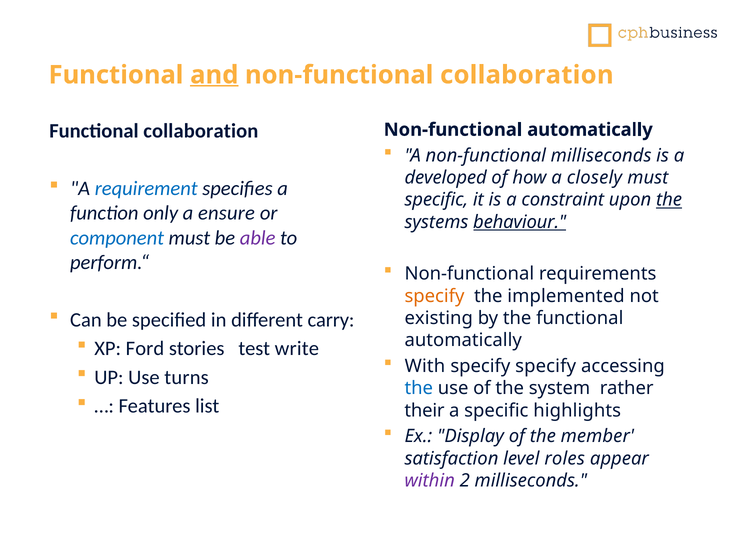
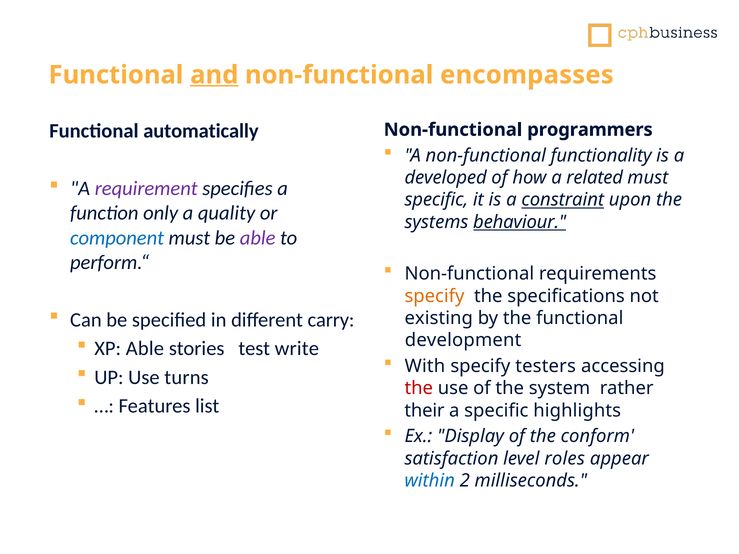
non-functional collaboration: collaboration -> encompasses
Functional collaboration: collaboration -> automatically
Non-functional automatically: automatically -> programmers
non-functional milliseconds: milliseconds -> functionality
closely: closely -> related
requirement colour: blue -> purple
constraint underline: none -> present
the at (669, 200) underline: present -> none
ensure: ensure -> quality
implemented: implemented -> specifications
automatically at (463, 340): automatically -> development
XP Ford: Ford -> Able
specify specify: specify -> testers
the at (419, 388) colour: blue -> red
member: member -> conform
within colour: purple -> blue
